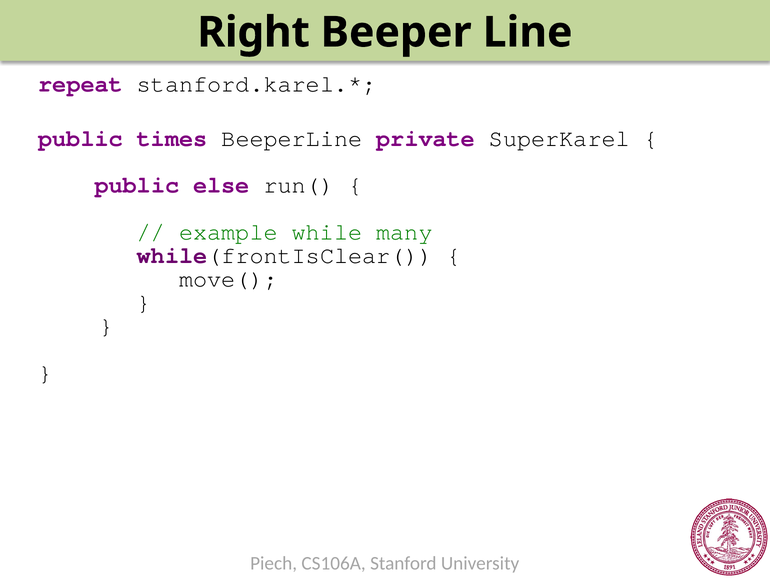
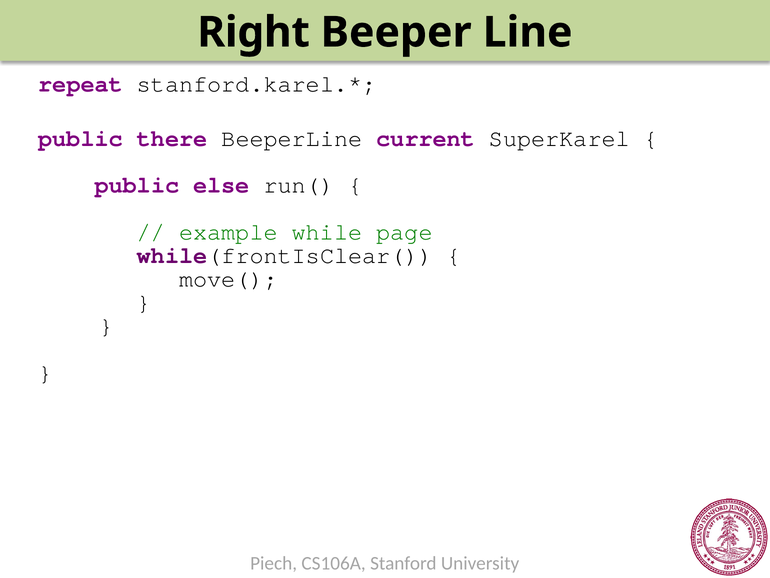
times: times -> there
private: private -> current
many: many -> page
